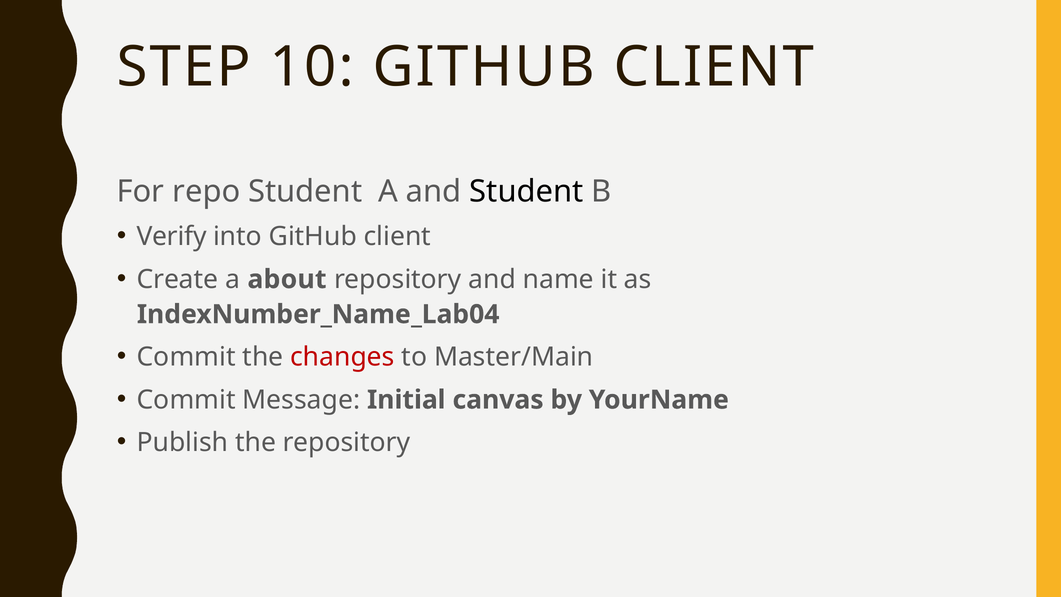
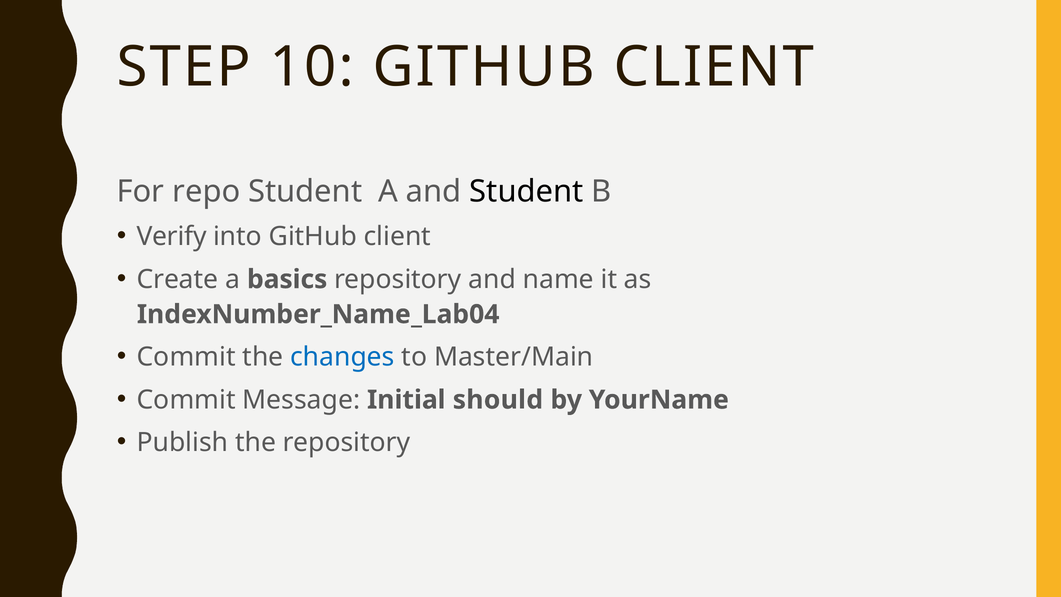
about: about -> basics
changes colour: red -> blue
canvas: canvas -> should
